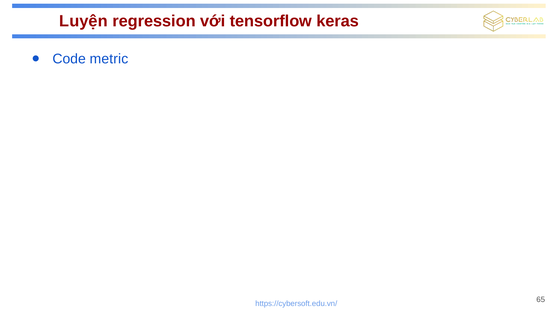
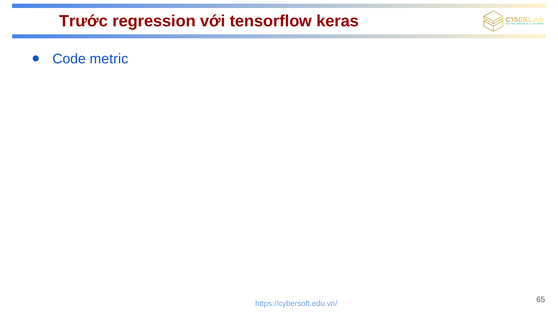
Luyện: Luyện -> Trước
